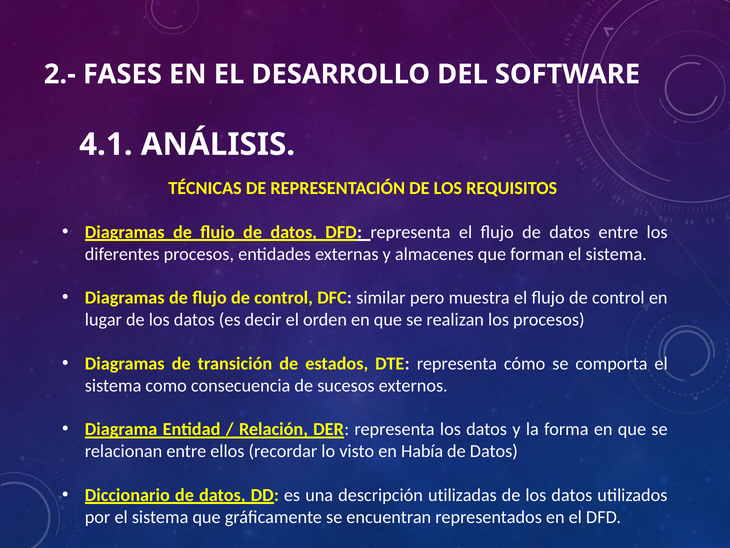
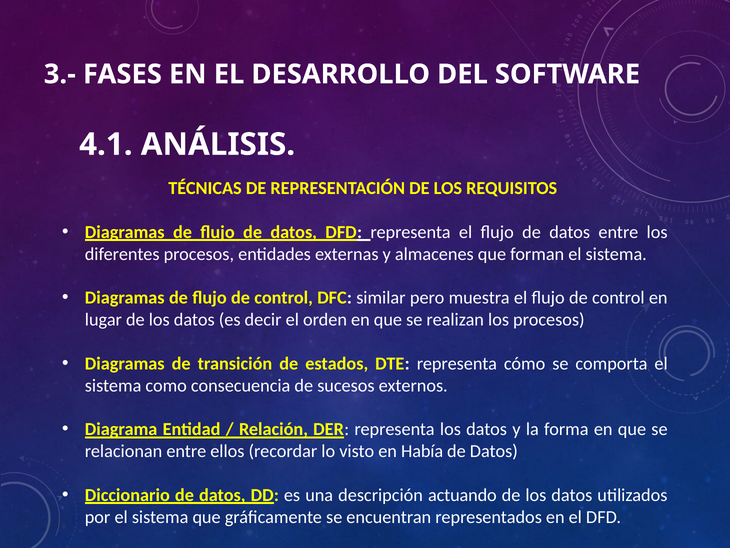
2.-: 2.- -> 3.-
utilizadas: utilizadas -> actuando
